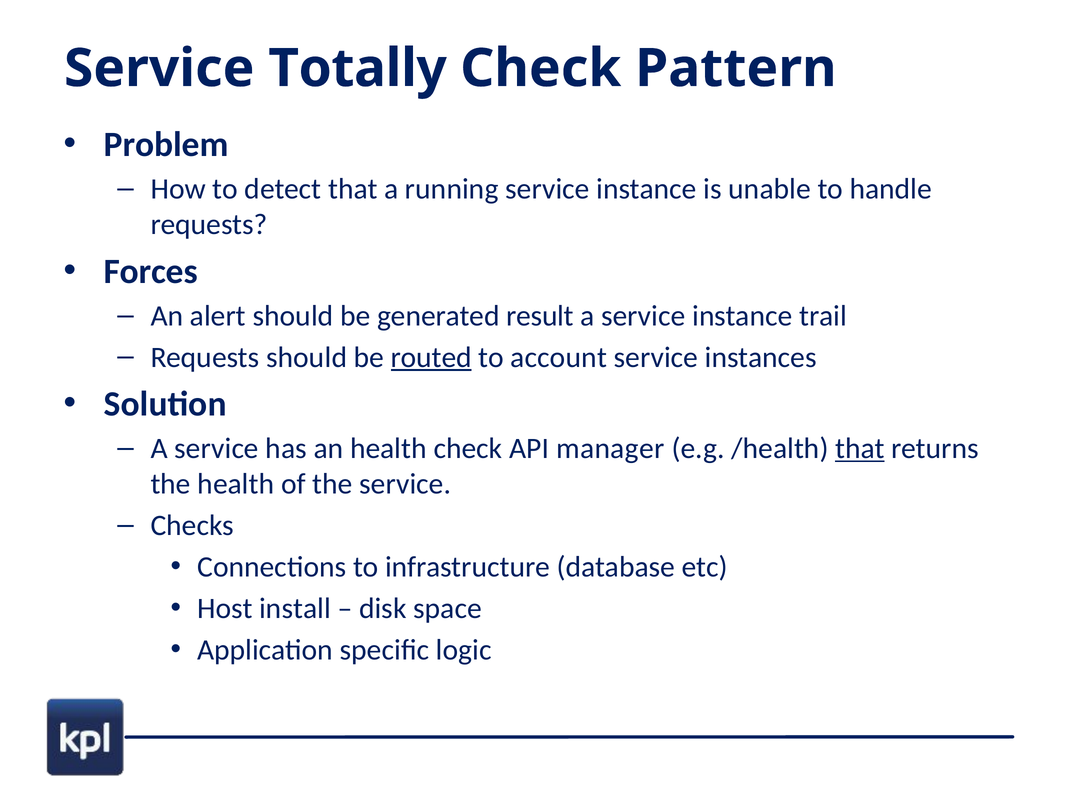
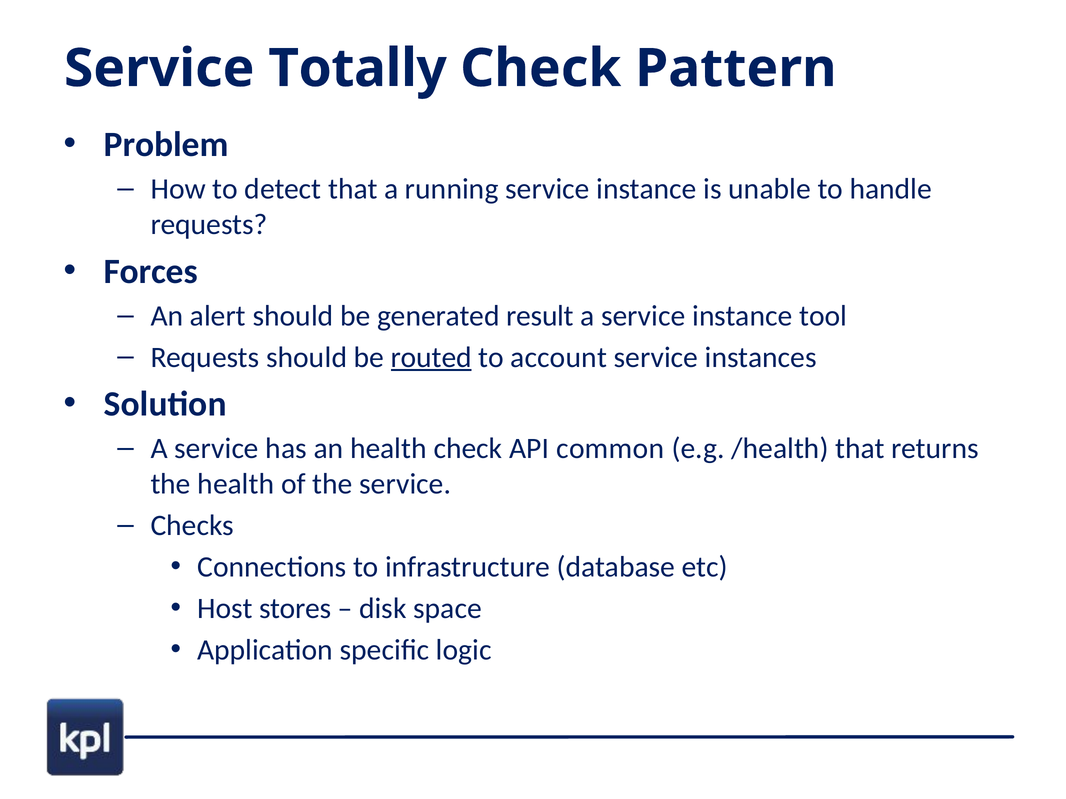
trail: trail -> tool
manager: manager -> common
that at (860, 449) underline: present -> none
install: install -> stores
